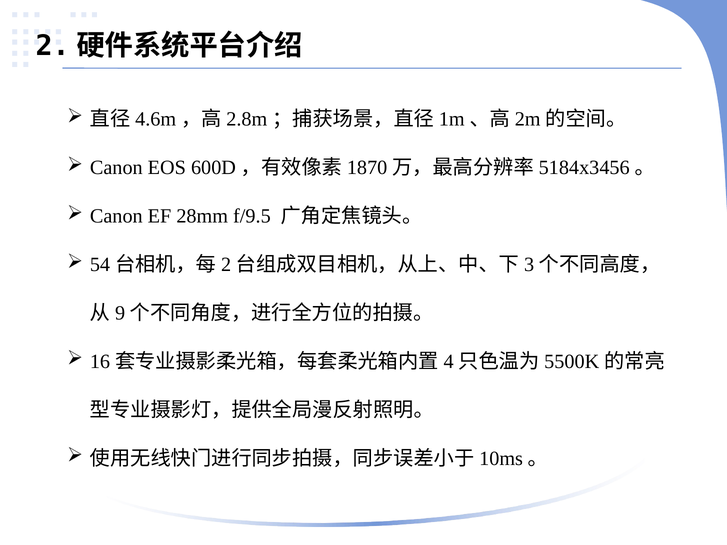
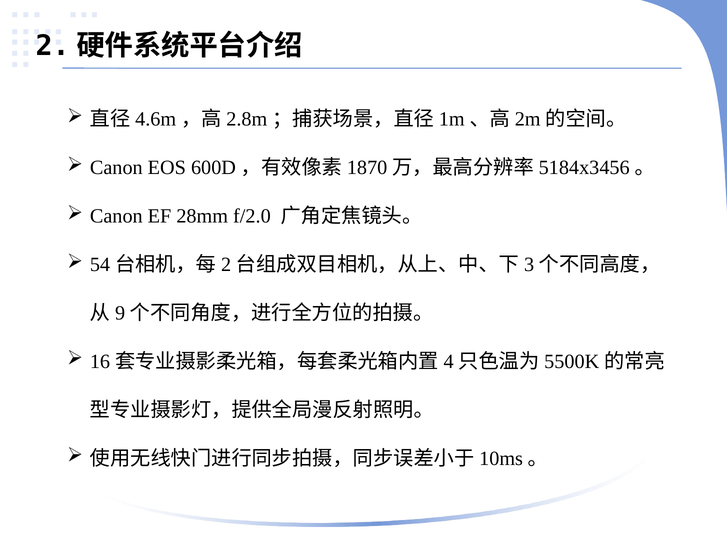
f/9.5: f/9.5 -> f/2.0
